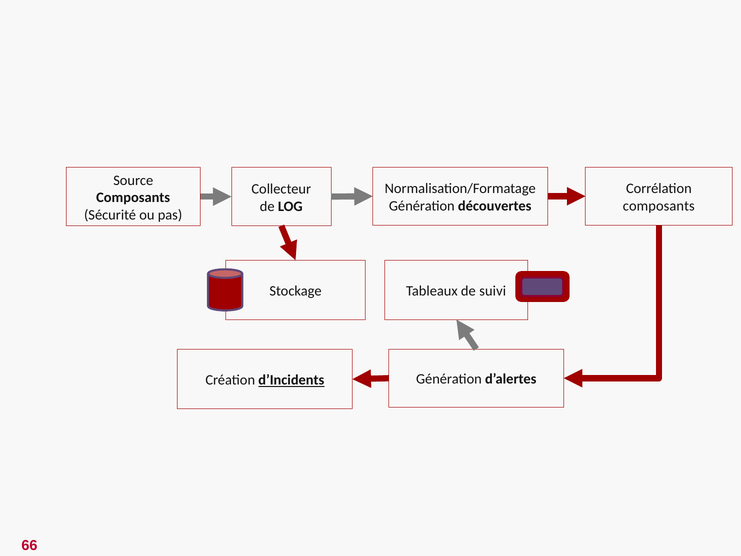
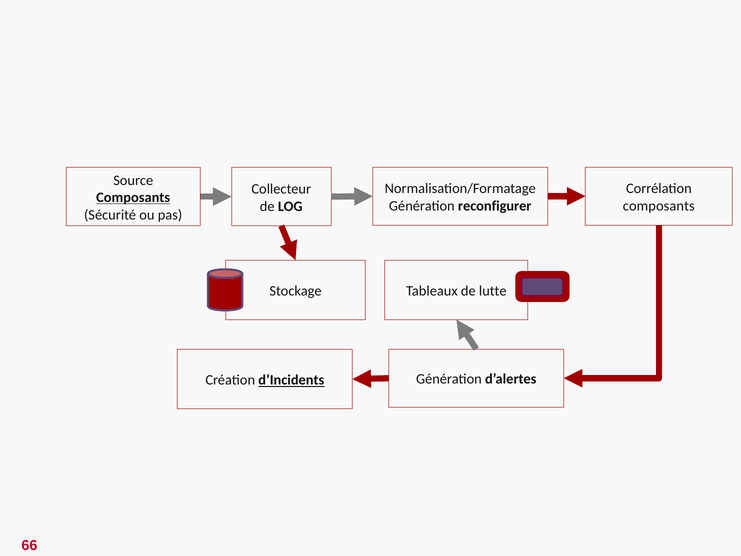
Composants at (133, 198) underline: none -> present
découvertes: découvertes -> reconfigurer
suivi: suivi -> lutte
